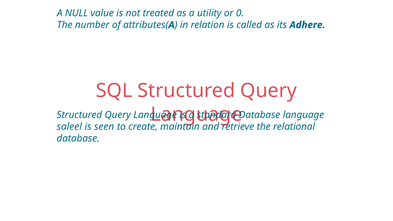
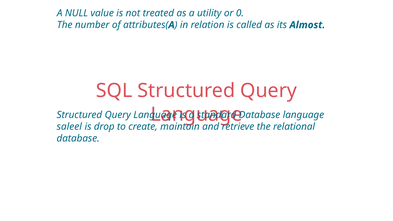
Adhere: Adhere -> Almost
seen: seen -> drop
